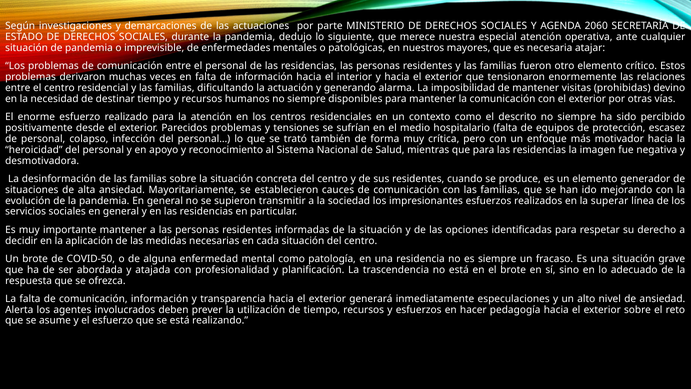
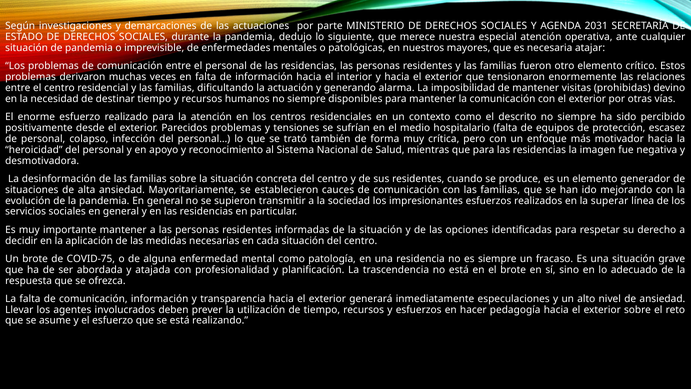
2060: 2060 -> 2031
COVID-50: COVID-50 -> COVID-75
Alerta: Alerta -> Llevar
